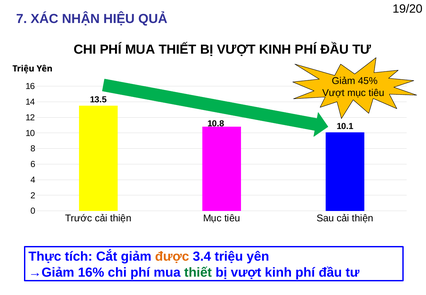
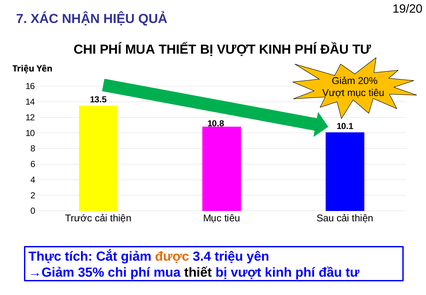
45%: 45% -> 20%
16%: 16% -> 35%
thiết at (198, 272) colour: green -> black
